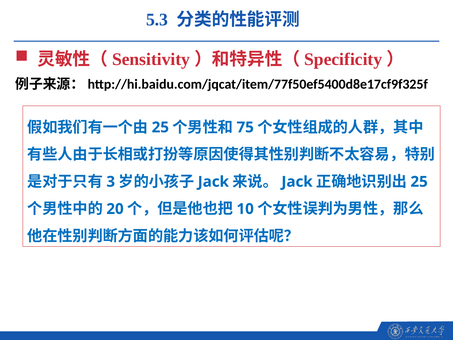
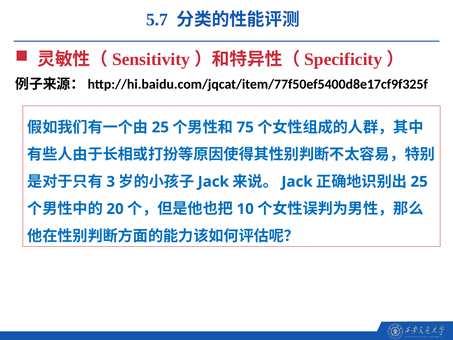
5.3: 5.3 -> 5.7
